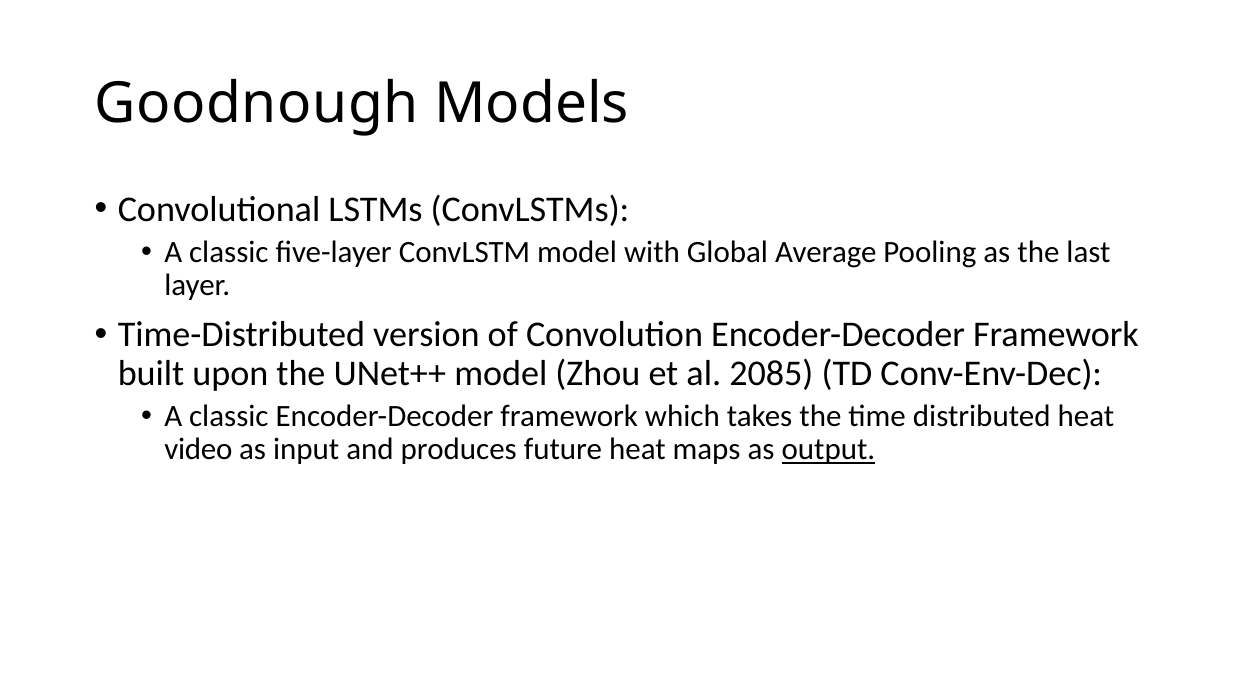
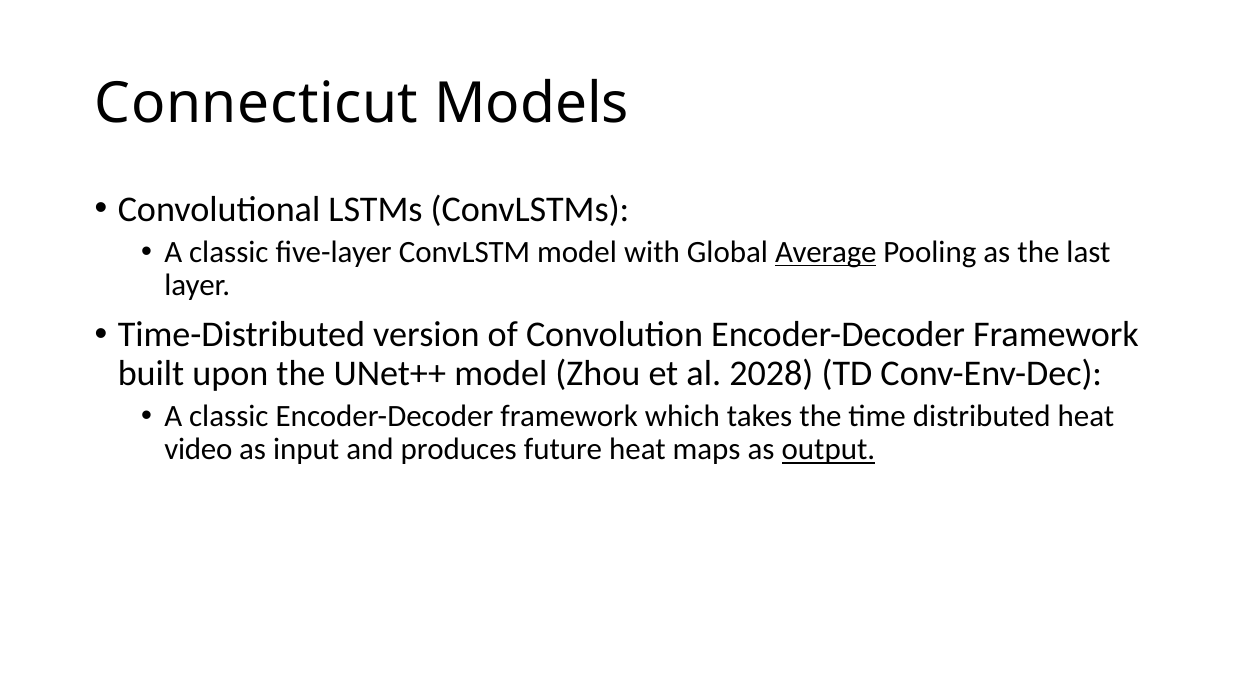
Goodnough: Goodnough -> Connecticut
Average underline: none -> present
2085: 2085 -> 2028
